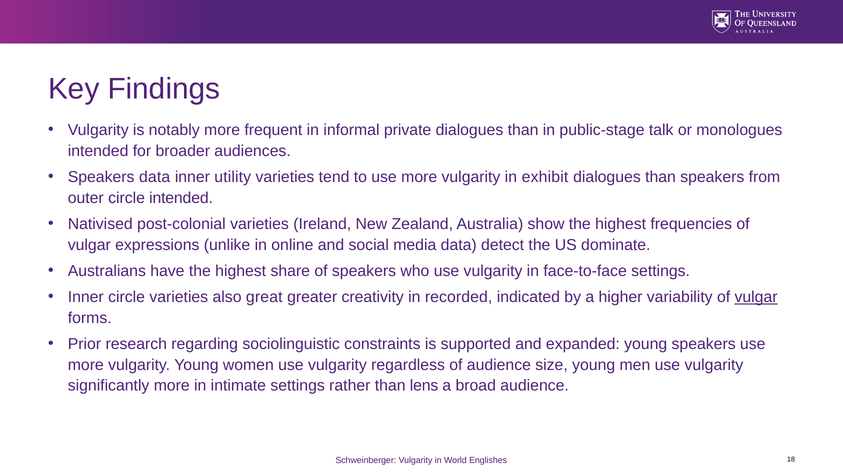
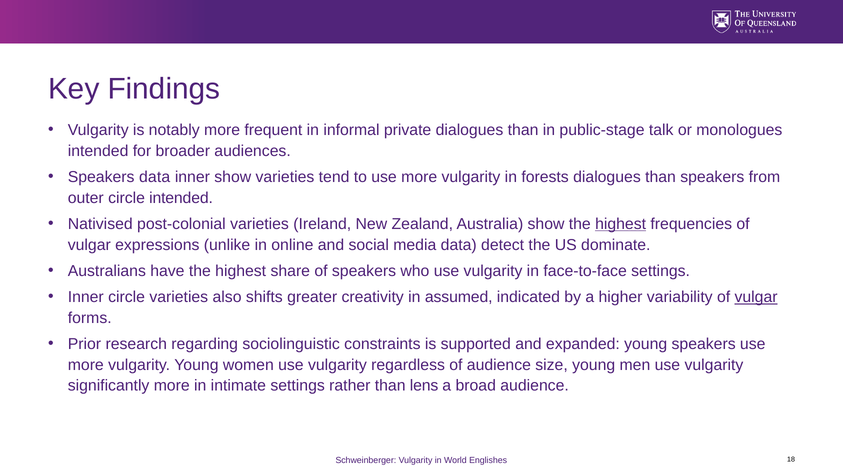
inner utility: utility -> show
exhibit: exhibit -> forests
highest at (621, 224) underline: none -> present
great: great -> shifts
recorded: recorded -> assumed
